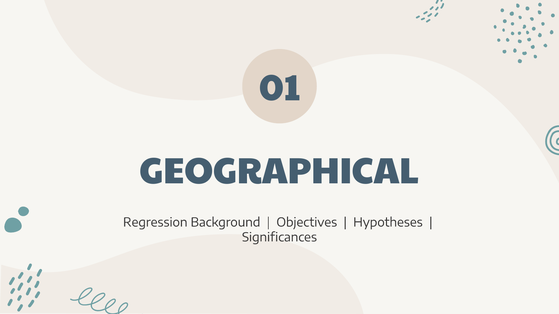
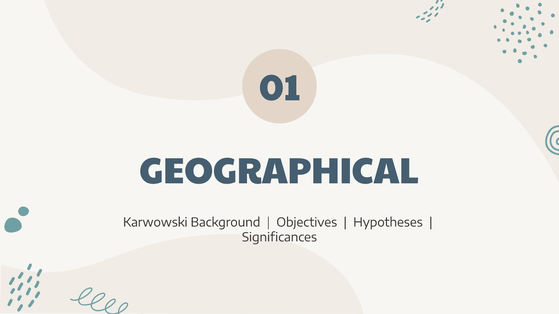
Regression: Regression -> Karwowski
